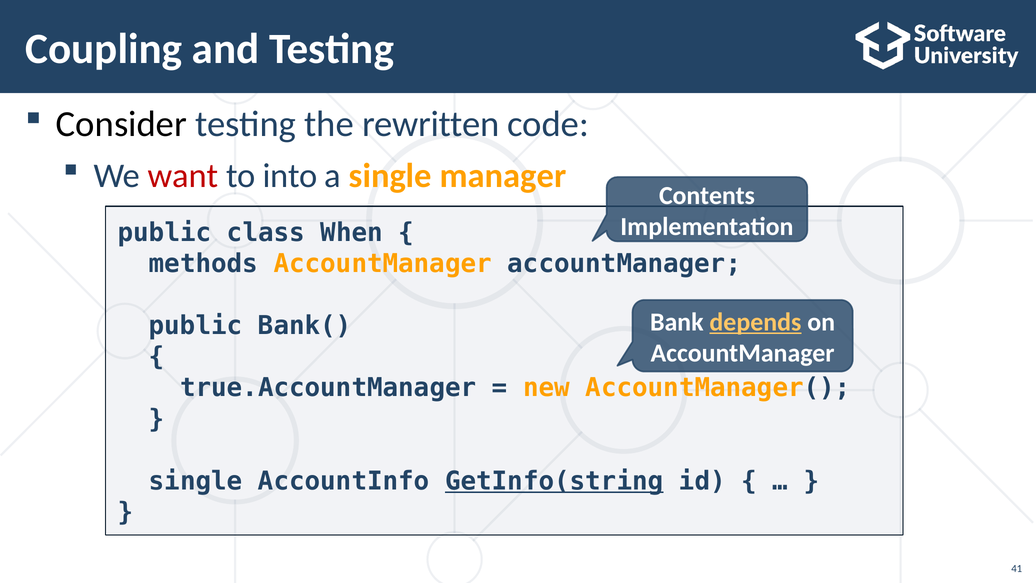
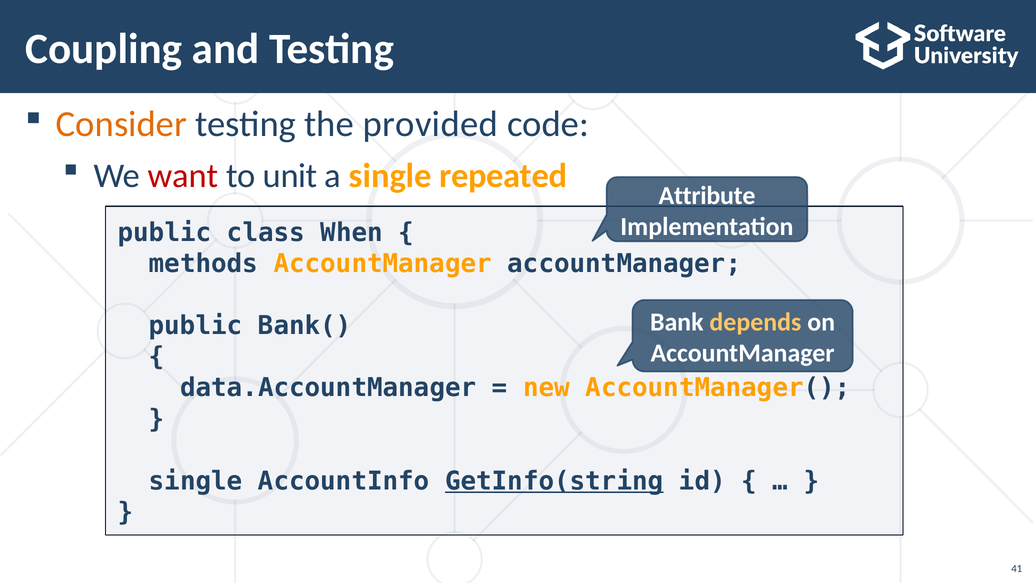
Consider colour: black -> orange
rewritten: rewritten -> provided
into: into -> unit
manager: manager -> repeated
Contents: Contents -> Attribute
depends underline: present -> none
true.AccountManager: true.AccountManager -> data.AccountManager
